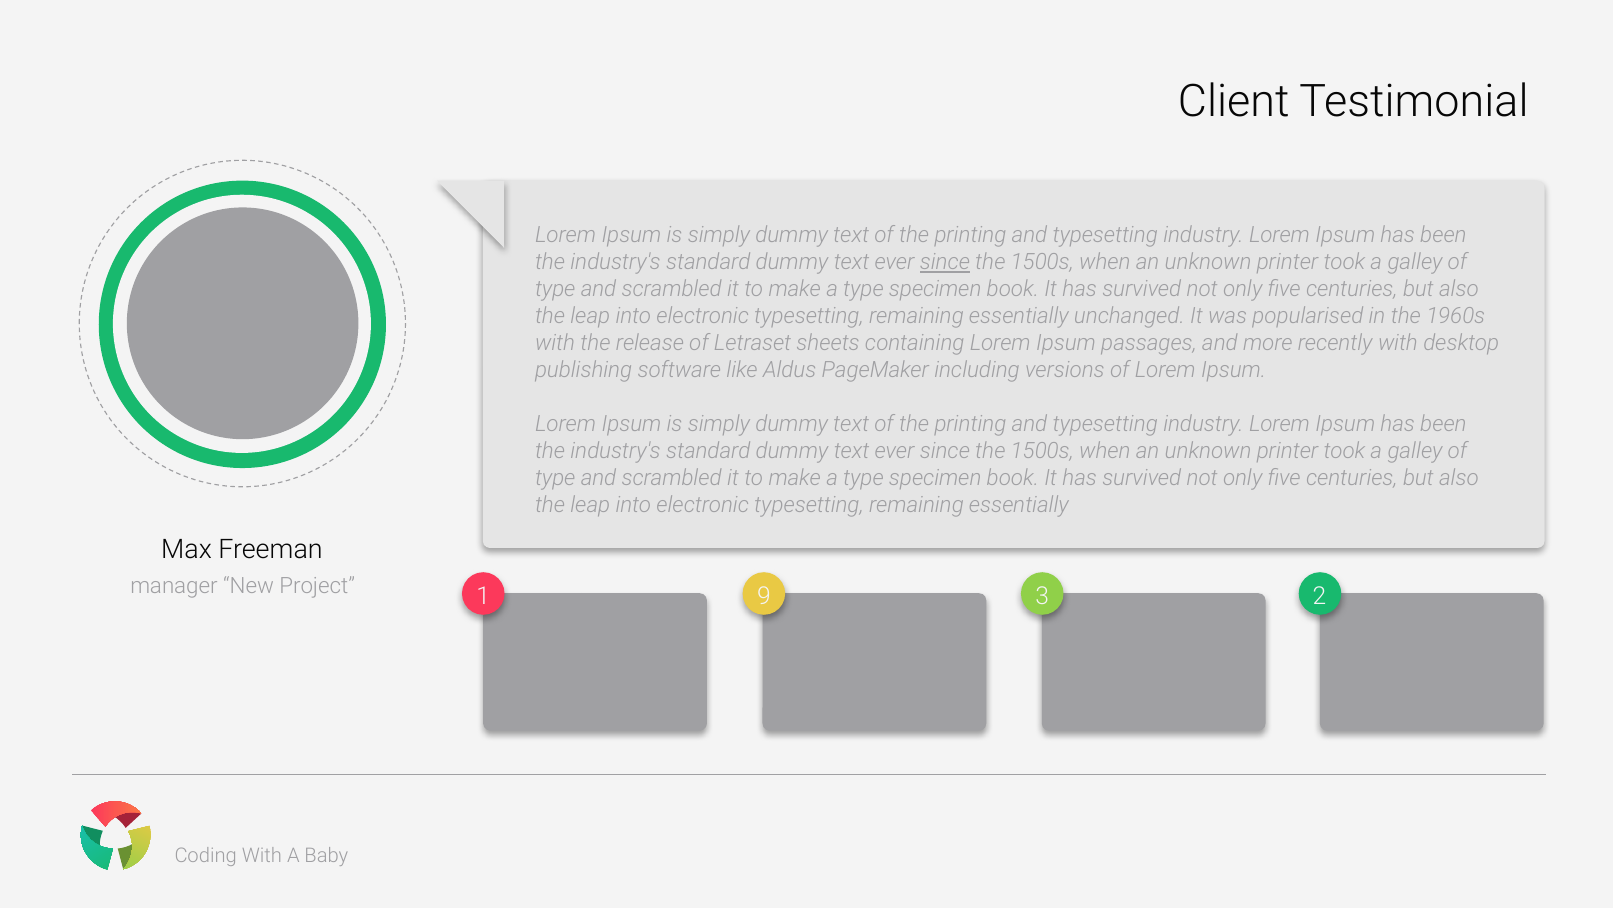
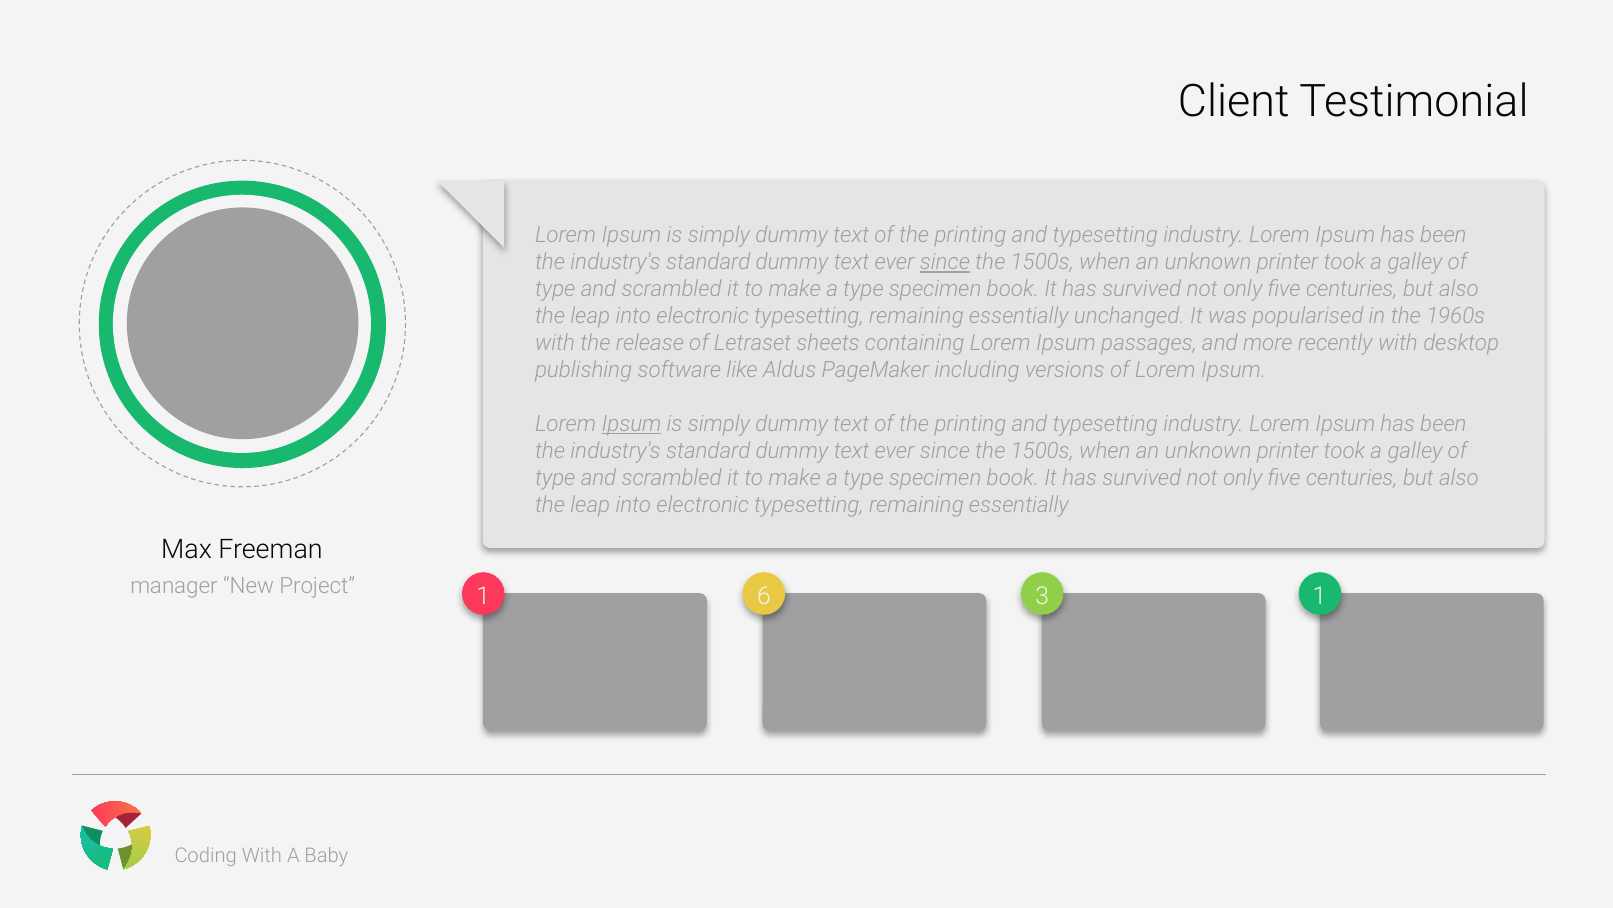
Ipsum at (632, 424) underline: none -> present
9: 9 -> 6
3 2: 2 -> 1
